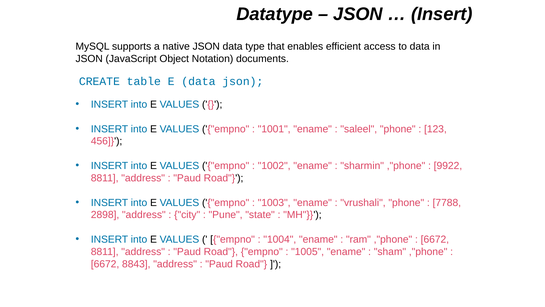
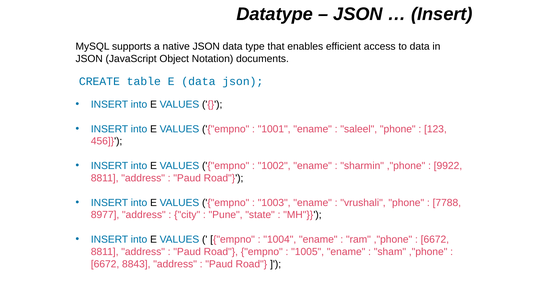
2898: 2898 -> 8977
